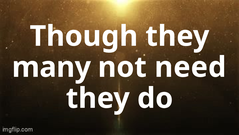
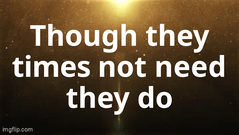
many: many -> times
